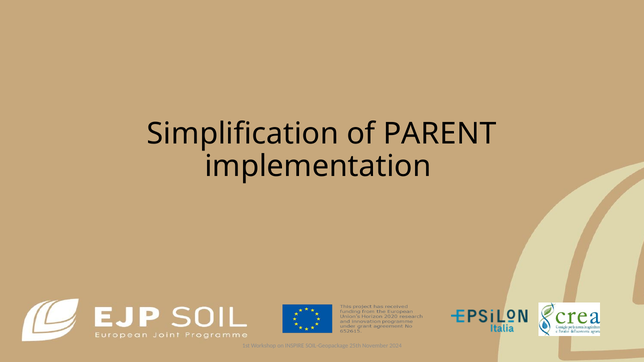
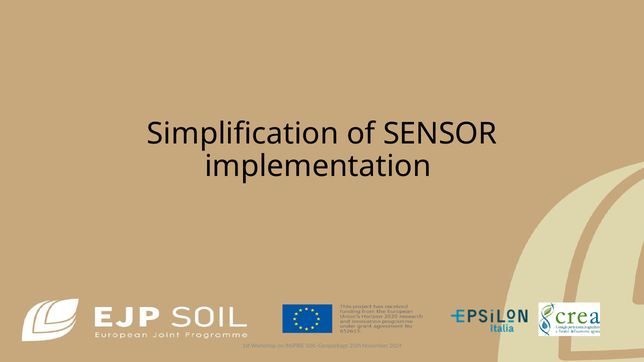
PARENT: PARENT -> SENSOR
